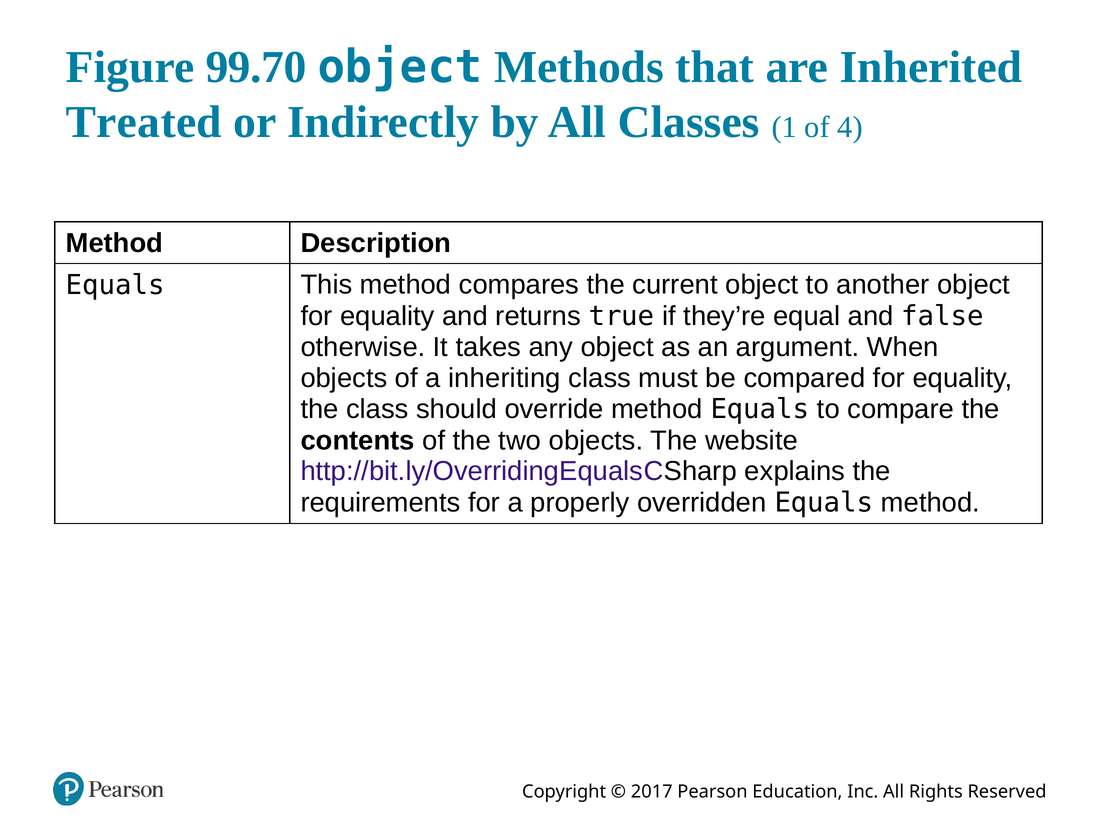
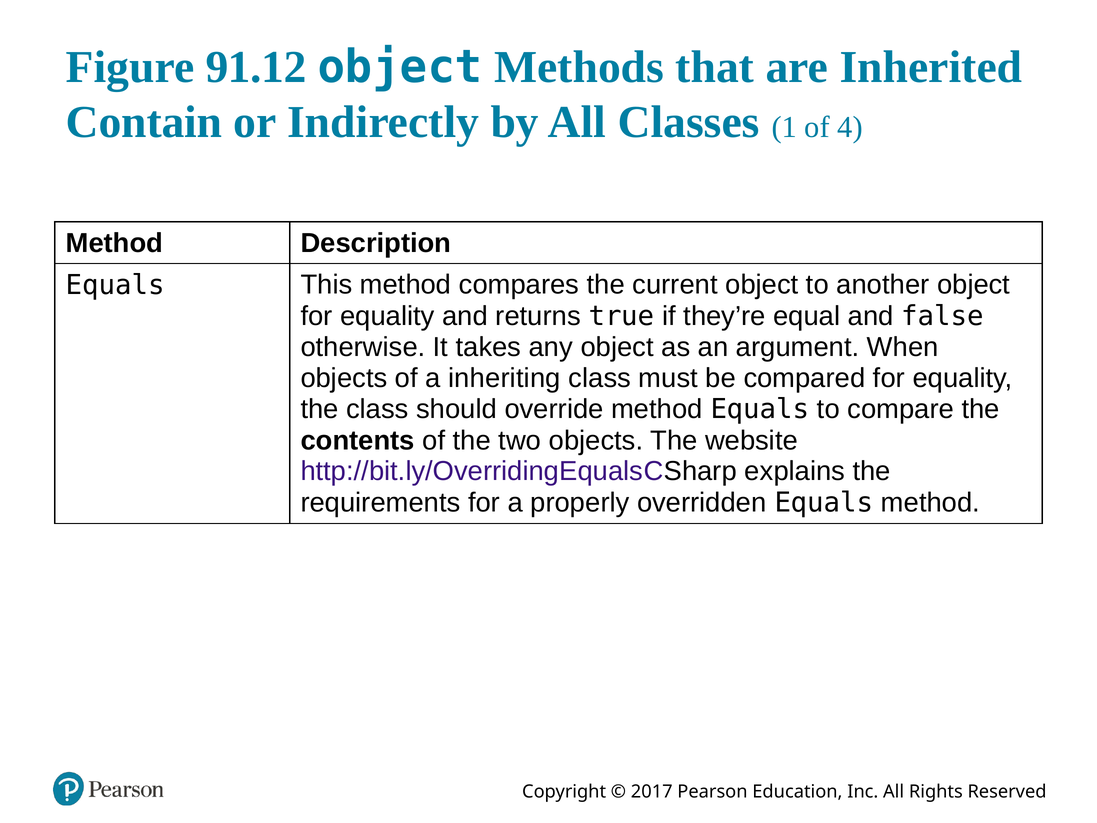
99.70: 99.70 -> 91.12
Treated: Treated -> Contain
